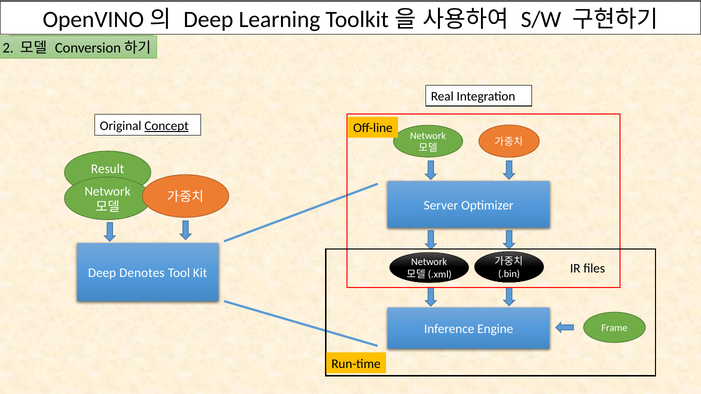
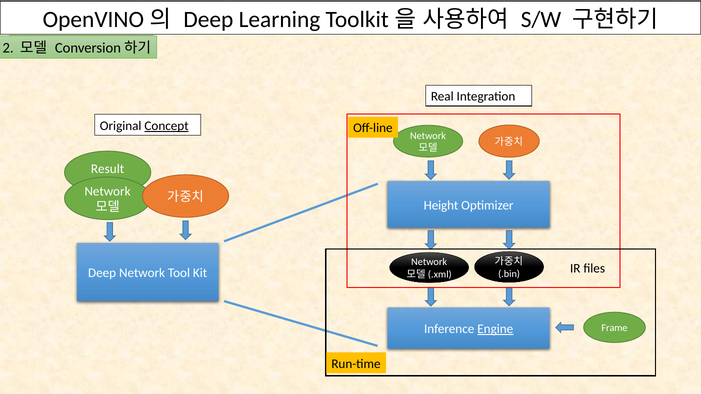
Server: Server -> Height
Deep Denotes: Denotes -> Network
Engine underline: none -> present
